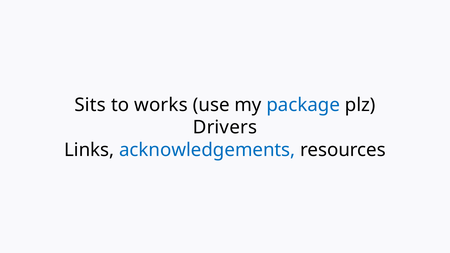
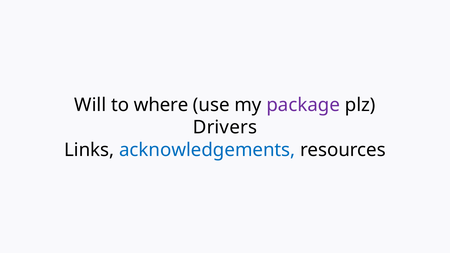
Sits: Sits -> Will
works: works -> where
package colour: blue -> purple
